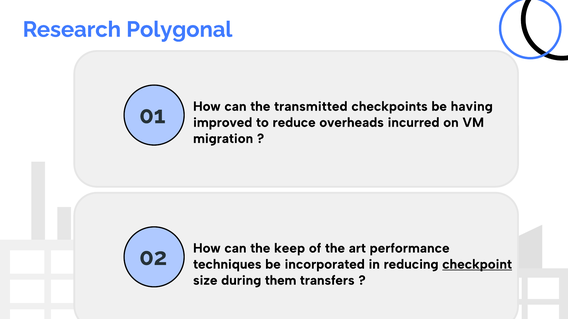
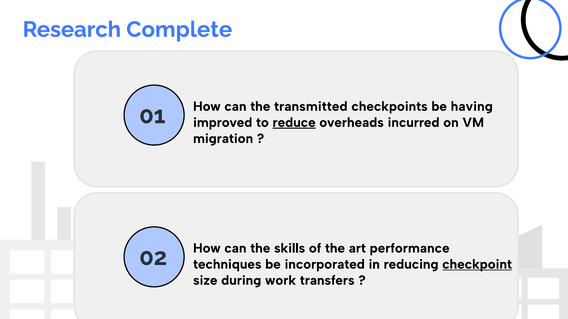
Polygonal: Polygonal -> Complete
reduce underline: none -> present
keep: keep -> skills
them: them -> work
